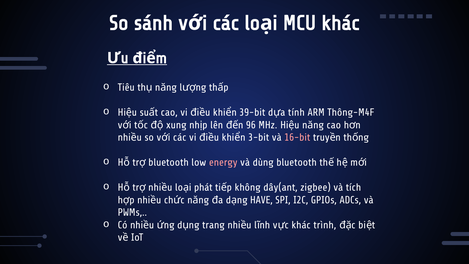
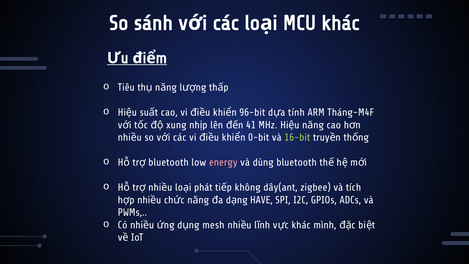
39-bit: 39-bit -> 96-bit
Thông-M4F: Thông-M4F -> Tháng-M4F
96: 96 -> 41
3-bit: 3-bit -> 0-bit
16-bit colour: pink -> light green
trang: trang -> mesh
trình: trình -> mình
